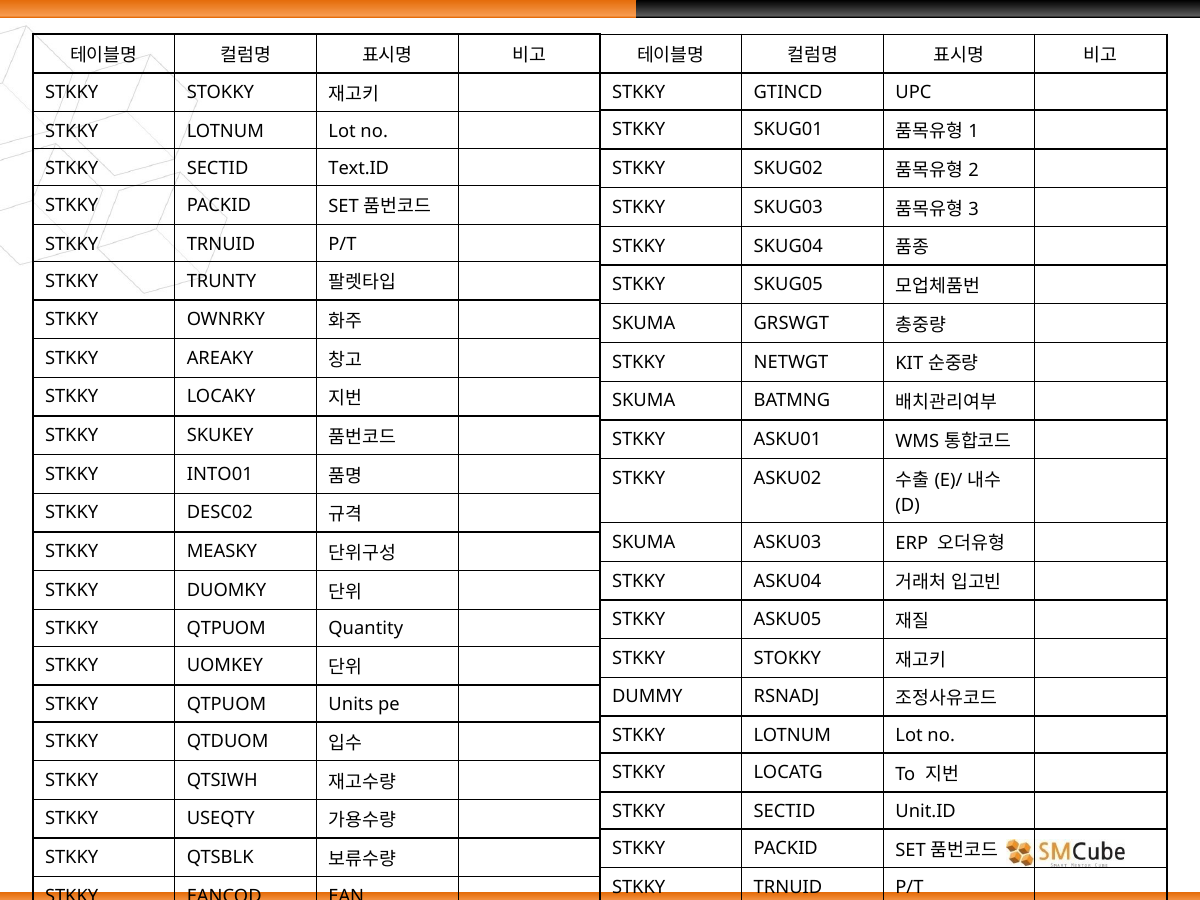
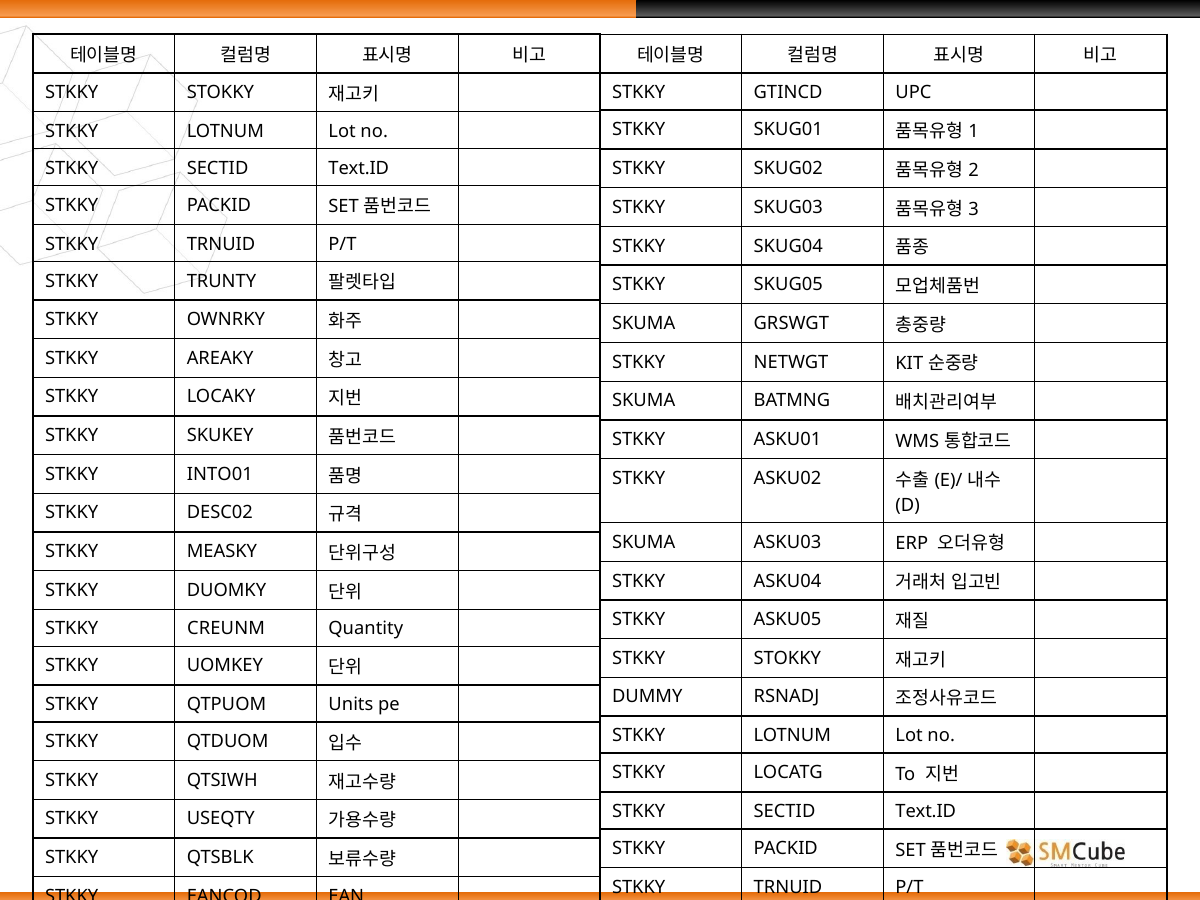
QTPUOM at (226, 629): QTPUOM -> CREUNM
Unit.ID at (926, 811): Unit.ID -> Text.ID
